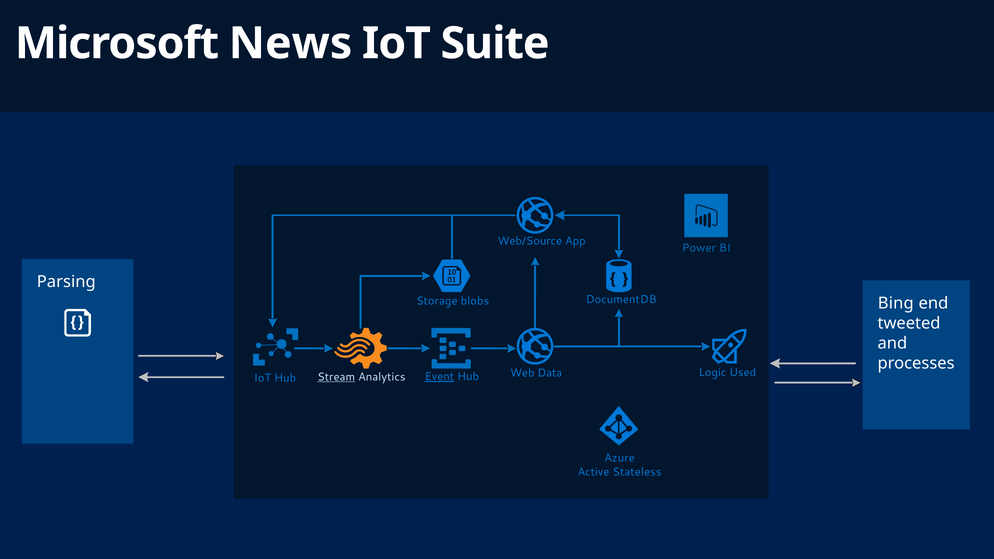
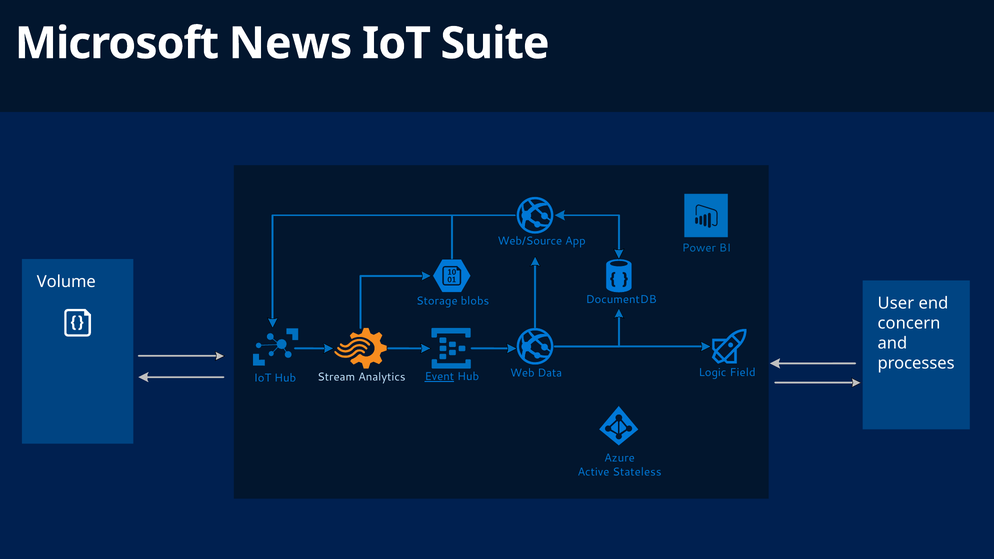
Parsing: Parsing -> Volume
Bing: Bing -> User
tweeted: tweeted -> concern
Stream underline: present -> none
Used: Used -> Field
